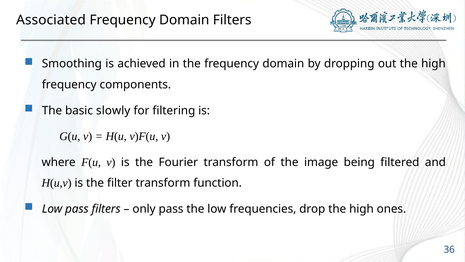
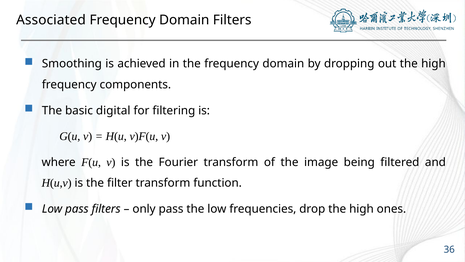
slowly: slowly -> digital
